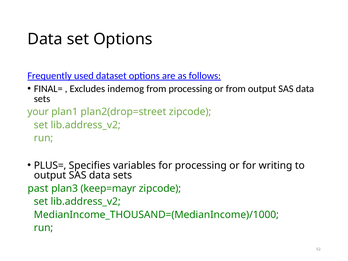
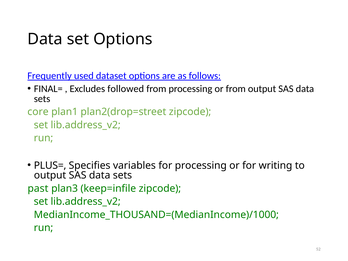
indemog: indemog -> followed
your: your -> core
keep=mayr: keep=mayr -> keep=infile
